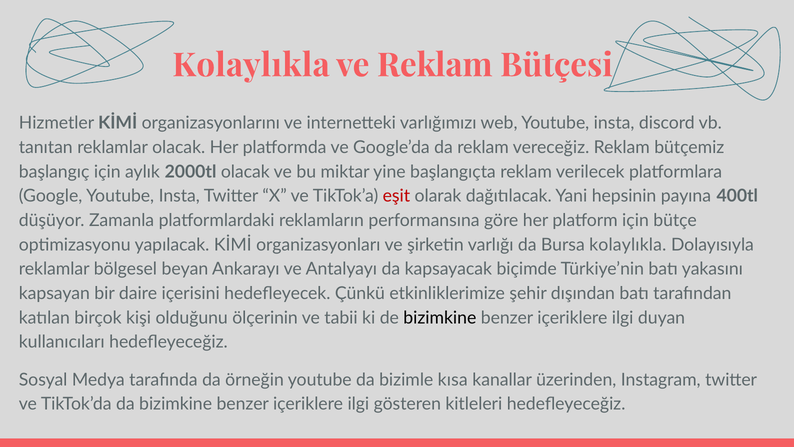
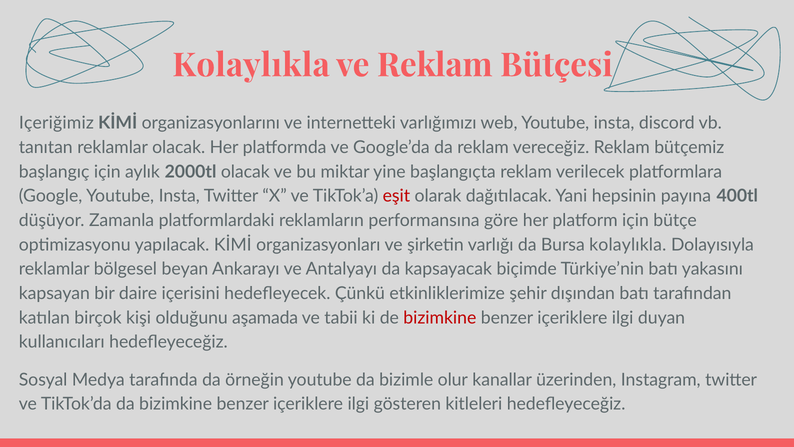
Hizmetler: Hizmetler -> Içeriğimiz
ölçerinin: ölçerinin -> aşamada
bizimkine at (440, 318) colour: black -> red
kısa: kısa -> olur
